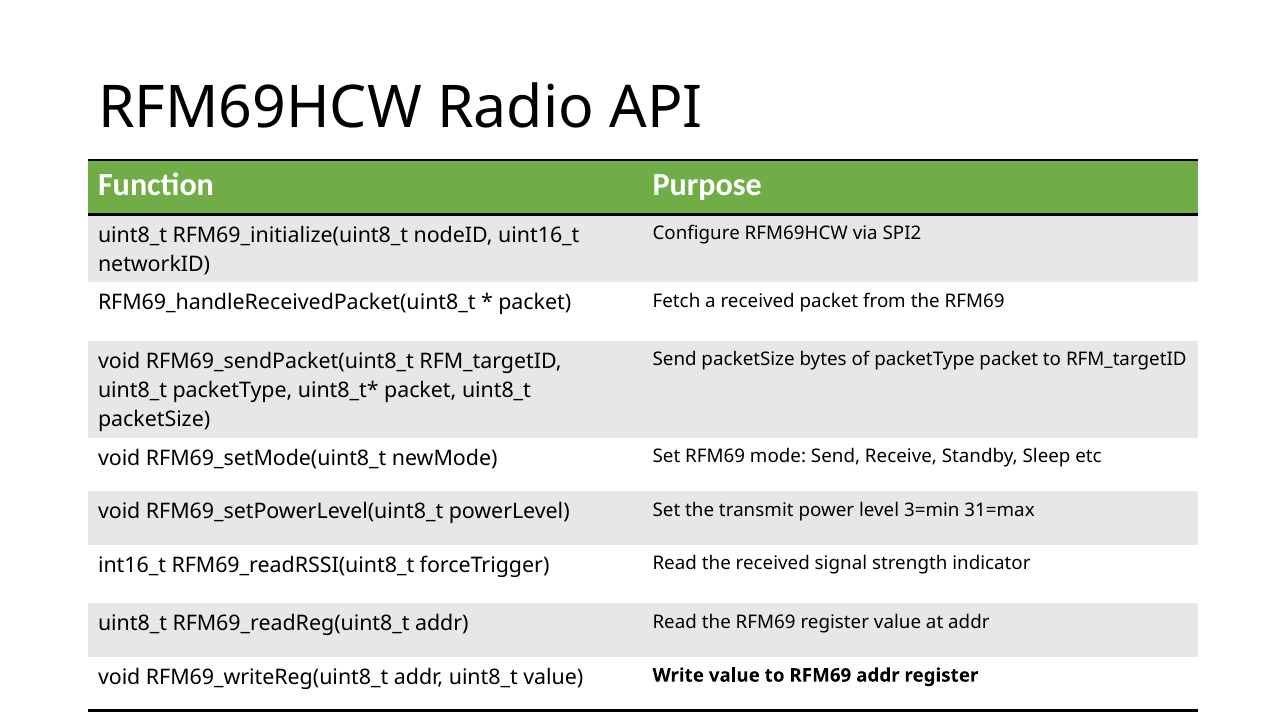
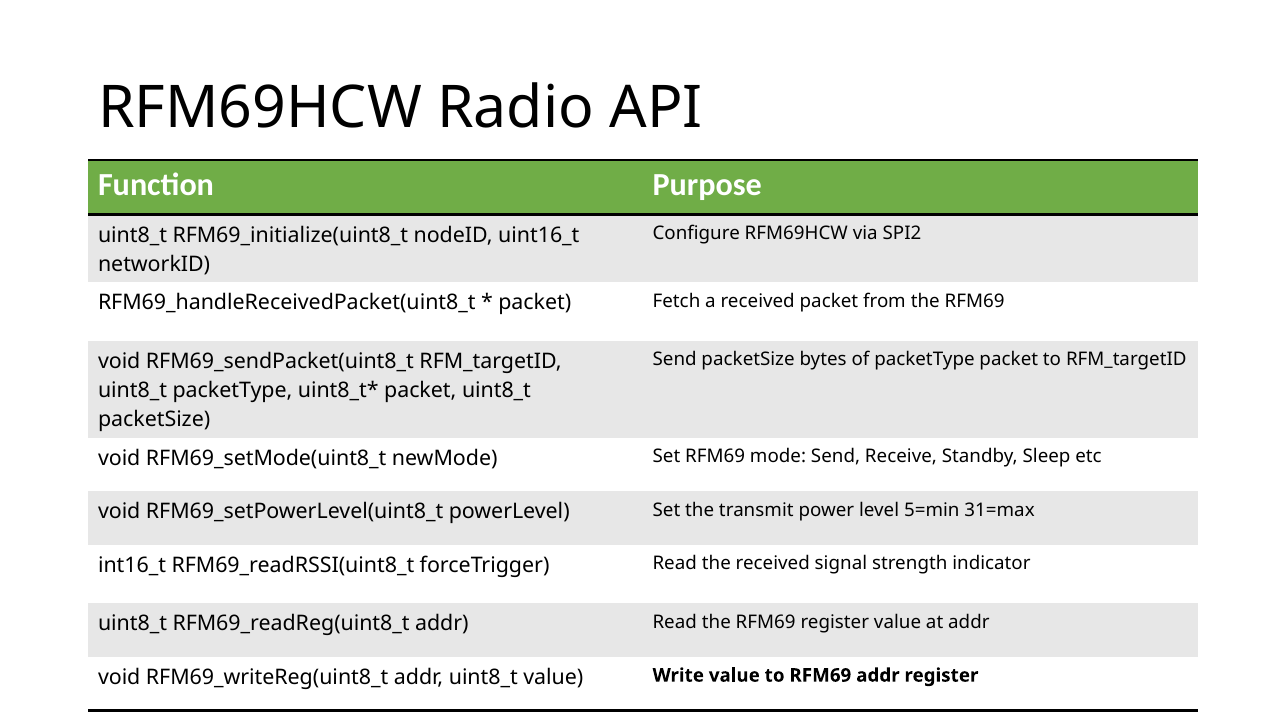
3=min: 3=min -> 5=min
